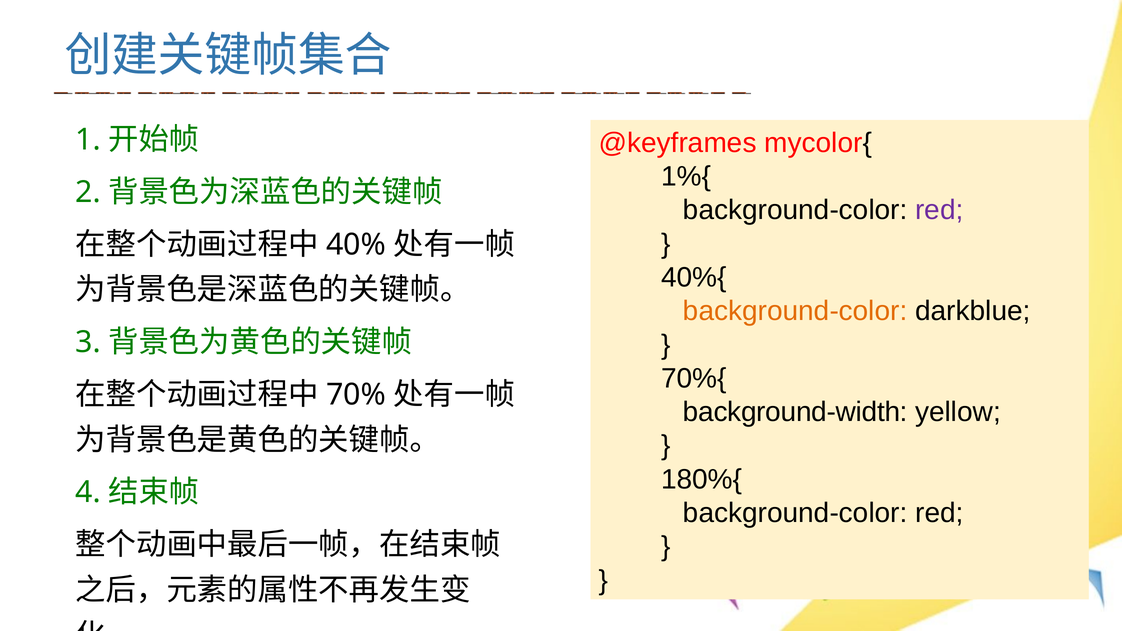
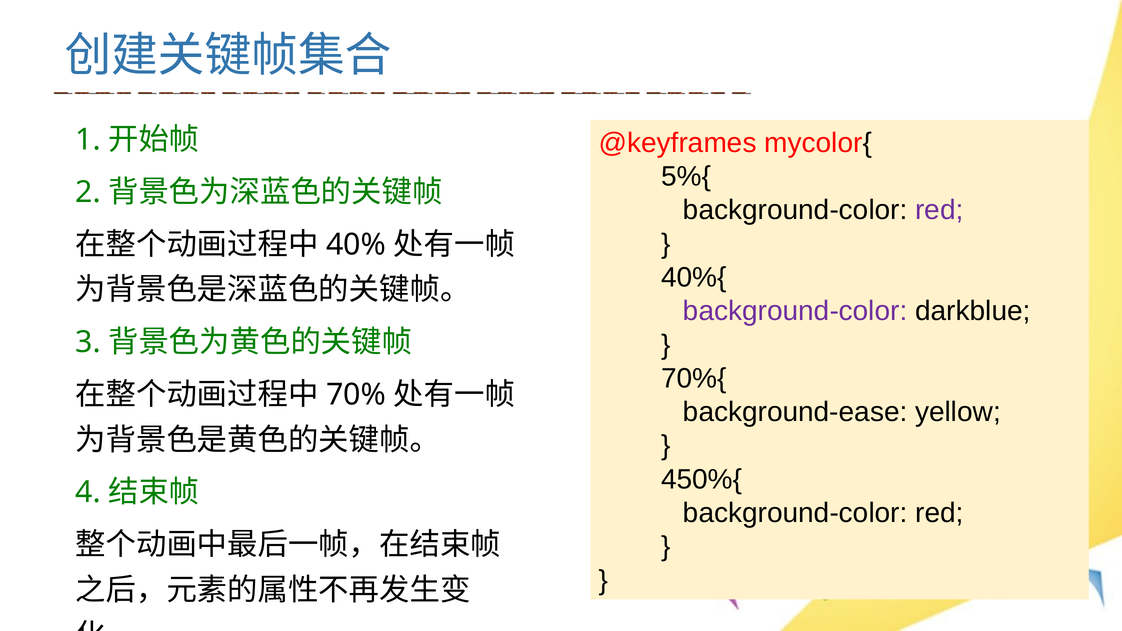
1%{: 1%{ -> 5%{
background-color at (795, 311) colour: orange -> purple
background-width: background-width -> background-ease
180%{: 180%{ -> 450%{
